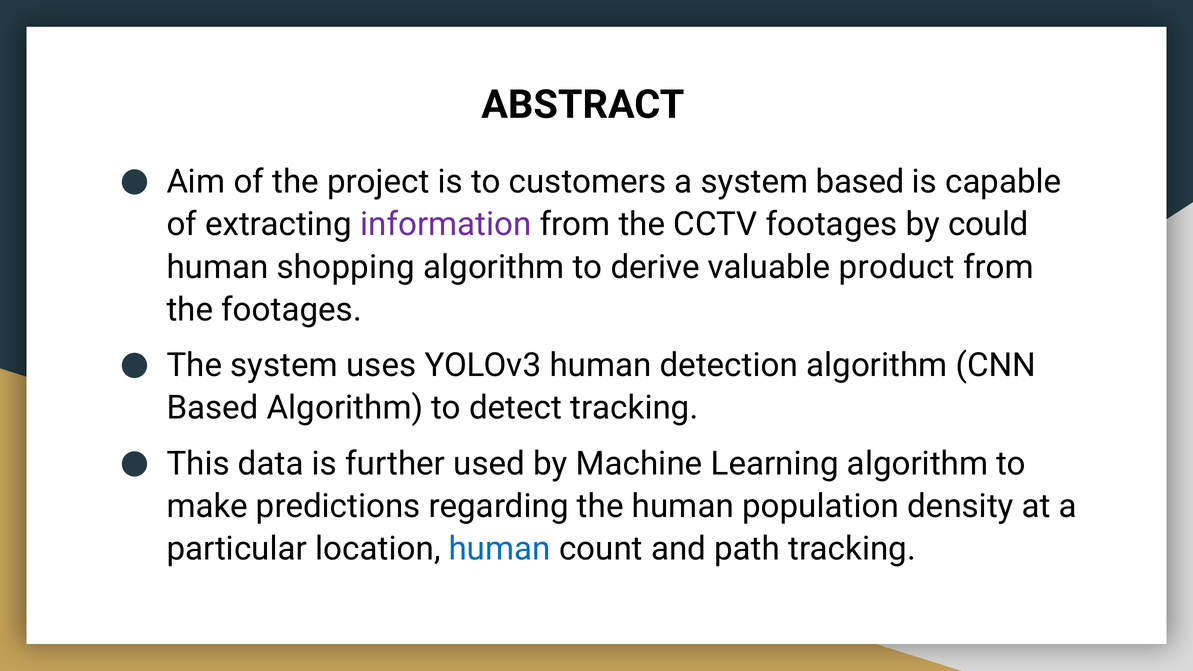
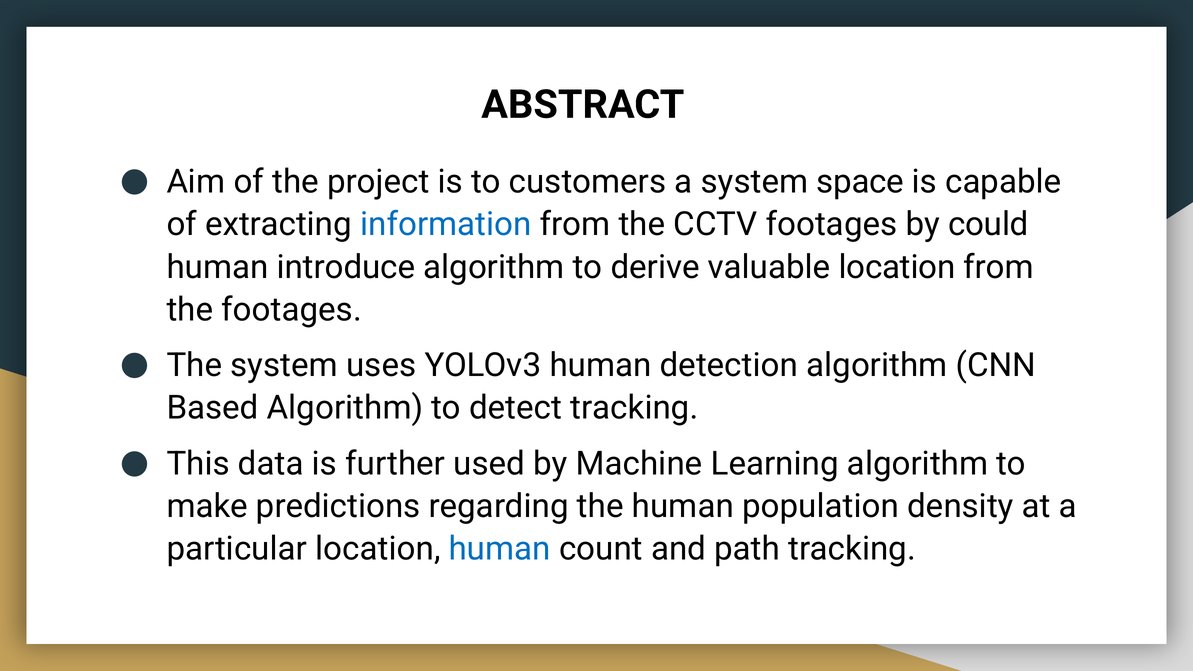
system based: based -> space
information colour: purple -> blue
shopping: shopping -> introduce
valuable product: product -> location
